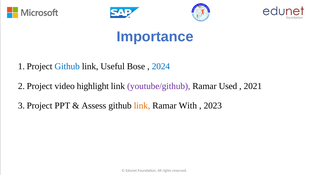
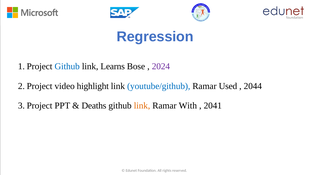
Importance: Importance -> Regression
Useful: Useful -> Learns
2024 colour: blue -> purple
youtube/github colour: purple -> blue
2021: 2021 -> 2044
Assess: Assess -> Deaths
2023: 2023 -> 2041
